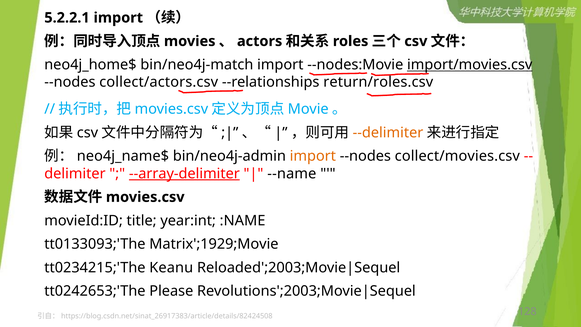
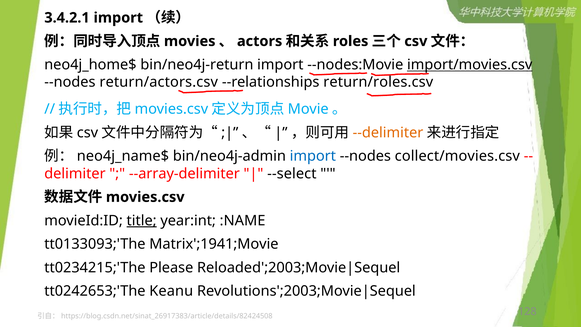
5.2.2.1: 5.2.2.1 -> 3.4.2.1
bin/neo4j-match: bin/neo4j-match -> bin/neo4j-return
collect/actors.csv: collect/actors.csv -> return/actors.csv
import at (313, 156) colour: orange -> blue
--array-delimiter underline: present -> none
--name: --name -> --select
title underline: none -> present
Matrix';1929;Movie: Matrix';1929;Movie -> Matrix';1941;Movie
Keanu: Keanu -> Please
Please: Please -> Keanu
